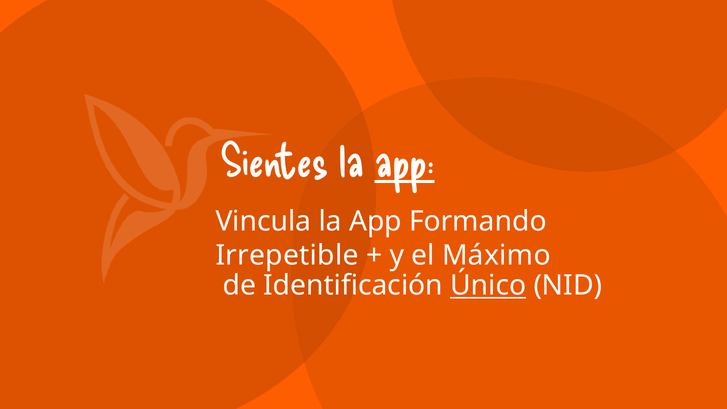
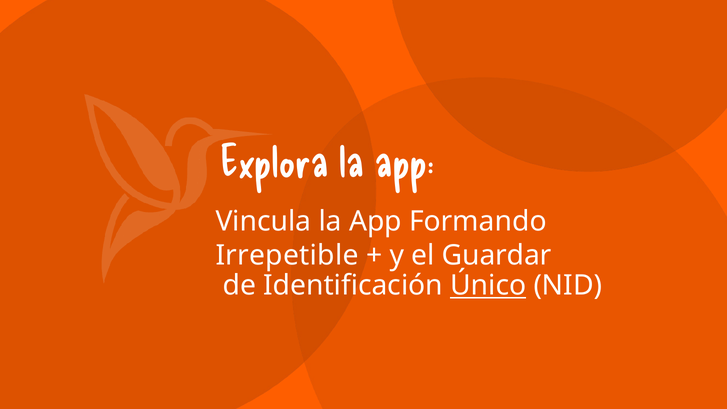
Sientes: Sientes -> Explora
app at (405, 162) underline: present -> none
Máximo: Máximo -> Guardar
